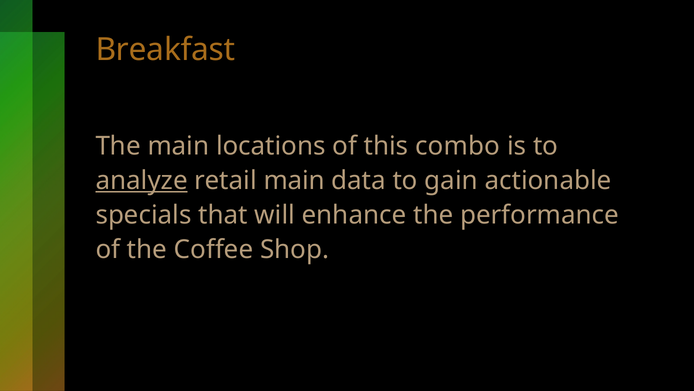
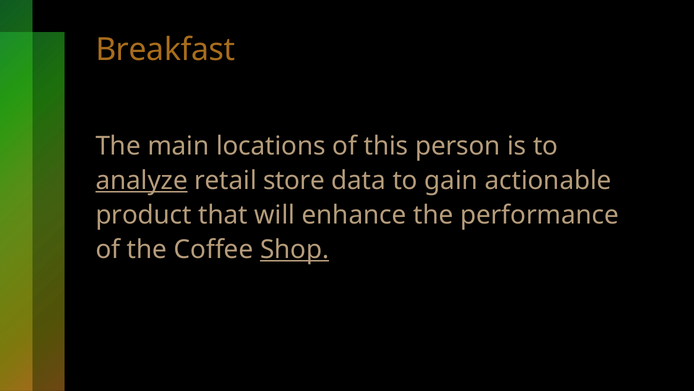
combo: combo -> person
retail main: main -> store
specials: specials -> product
Shop underline: none -> present
